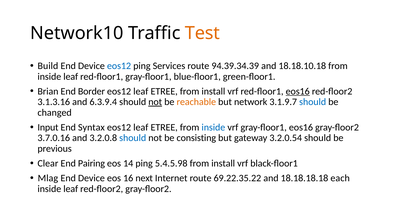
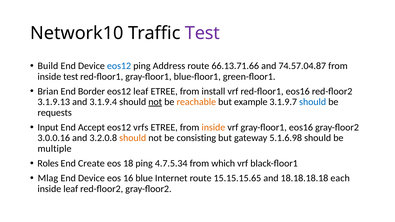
Test at (202, 33) colour: orange -> purple
Services: Services -> Address
94.39.34.39: 94.39.34.39 -> 66.13.71.66
18.18.10.18: 18.18.10.18 -> 74.57.04.87
leaf at (71, 77): leaf -> test
eos16 at (298, 91) underline: present -> none
3.1.3.16: 3.1.3.16 -> 3.1.9.13
6.3.9.4: 6.3.9.4 -> 3.1.9.4
network: network -> example
changed: changed -> requests
Syntax: Syntax -> Accept
leaf at (141, 127): leaf -> vrfs
inside at (213, 127) colour: blue -> orange
3.7.0.16: 3.7.0.16 -> 3.0.0.16
should at (133, 138) colour: blue -> orange
3.2.0.54: 3.2.0.54 -> 5.1.6.98
previous: previous -> multiple
Clear: Clear -> Roles
Pairing: Pairing -> Create
14: 14 -> 18
5.4.5.98: 5.4.5.98 -> 4.7.5.34
install at (223, 164): install -> which
next: next -> blue
69.22.35.22: 69.22.35.22 -> 15.15.15.65
